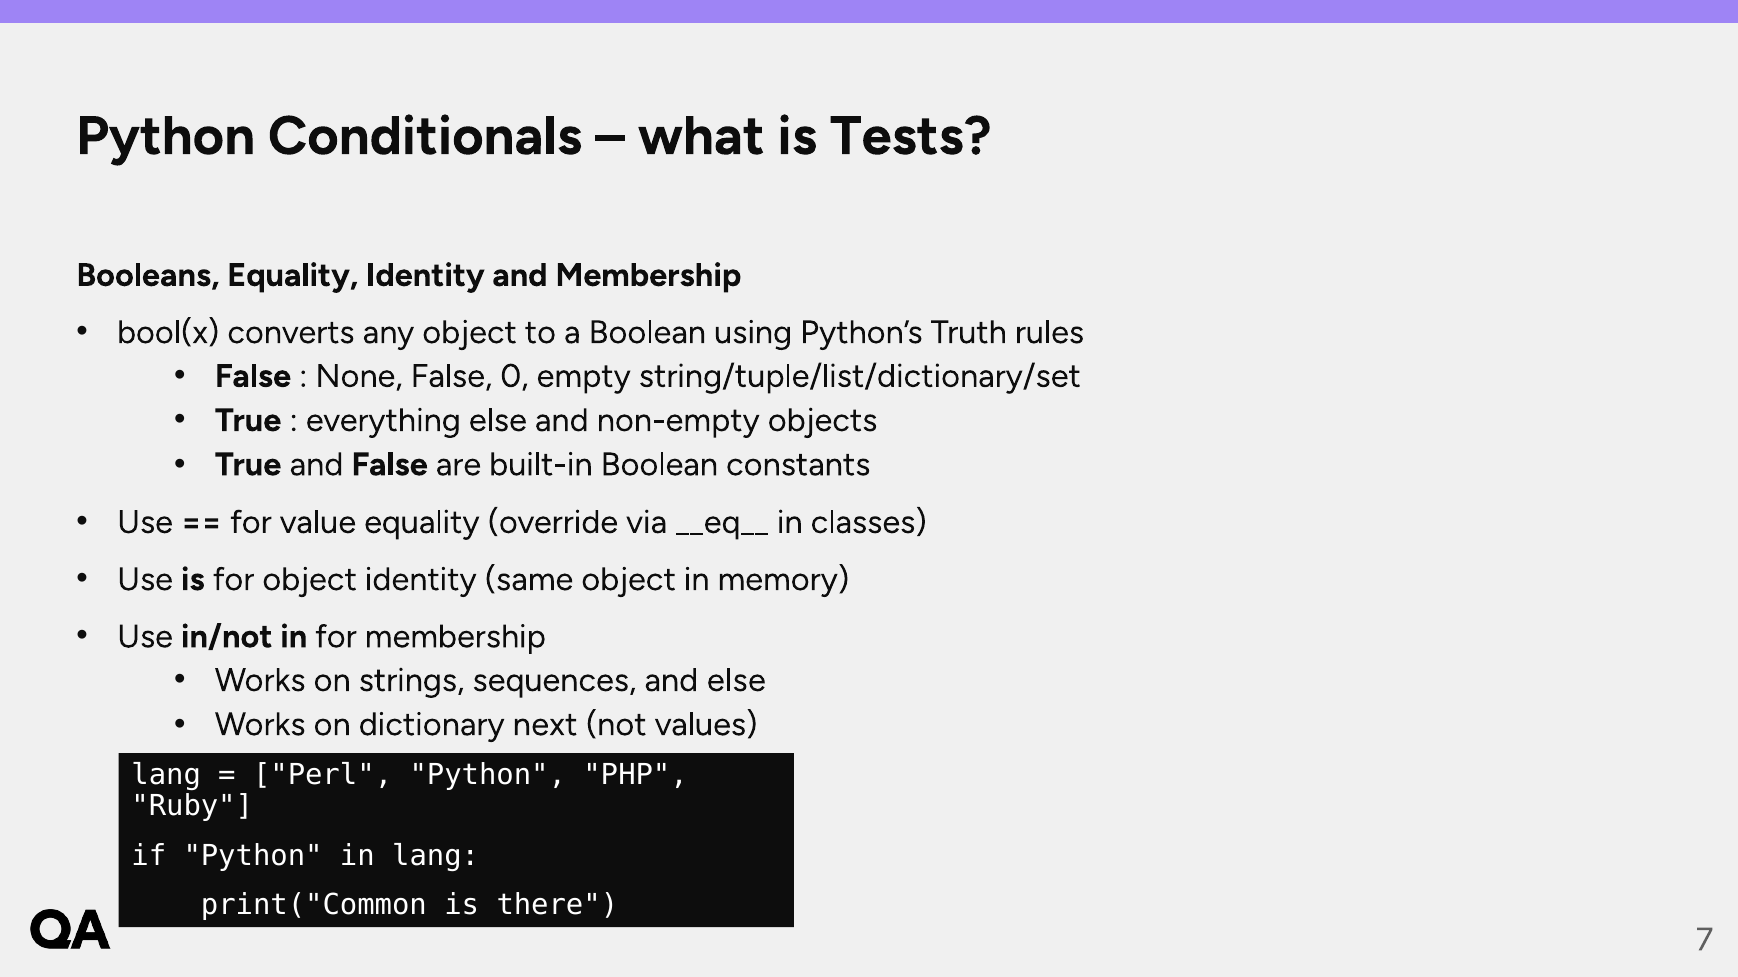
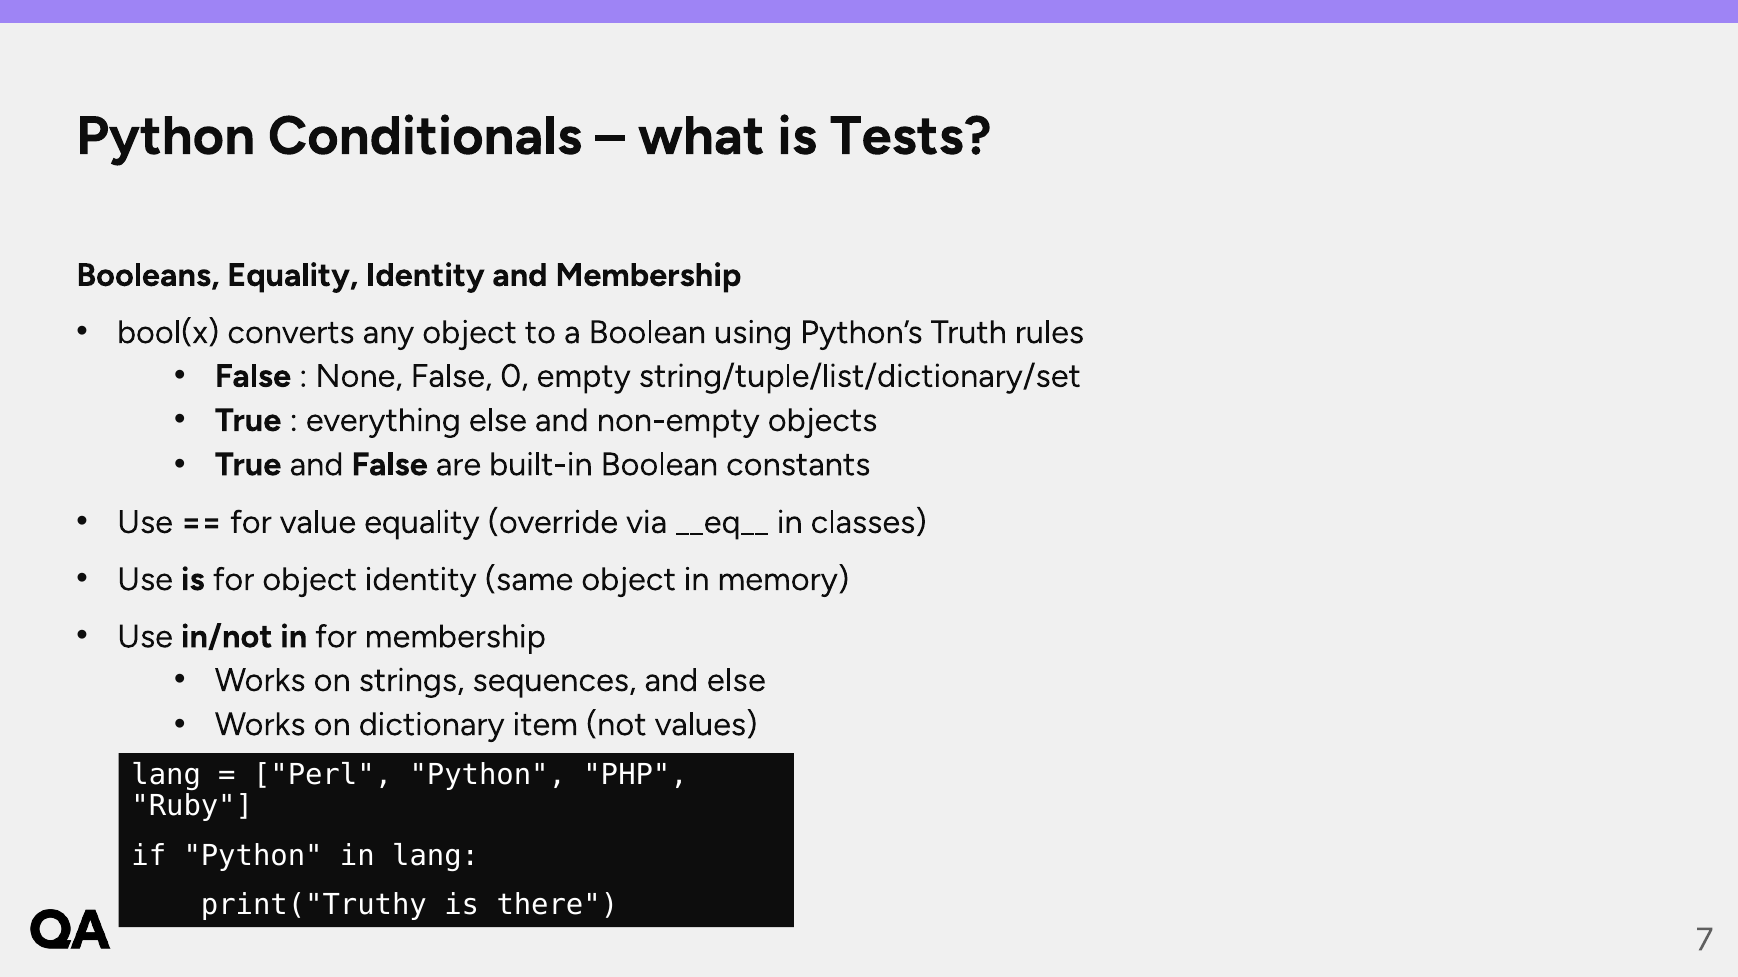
next: next -> item
print("Common: print("Common -> print("Truthy
